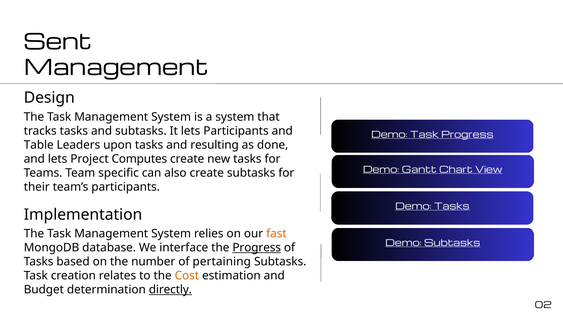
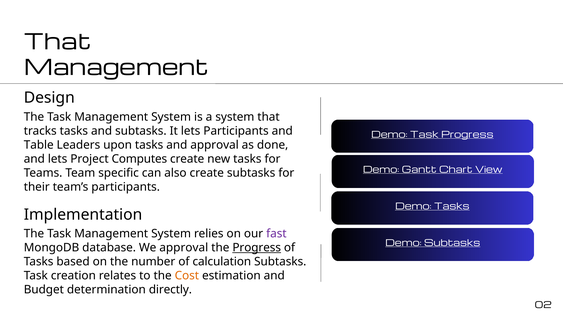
Sent at (58, 42): Sent -> That
and resulting: resulting -> approval
fast colour: orange -> purple
We interface: interface -> approval
pertaining: pertaining -> calculation
directly underline: present -> none
